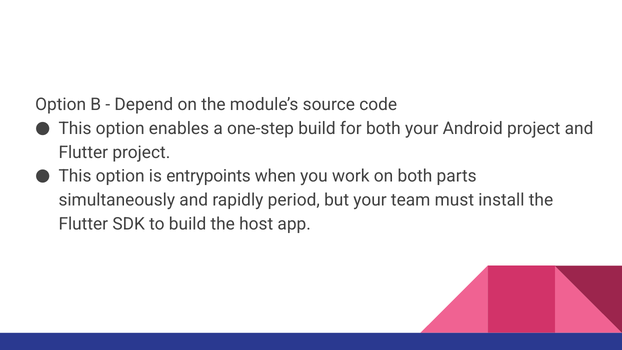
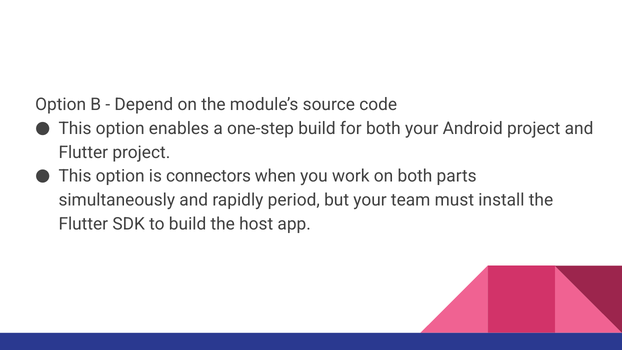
entrypoints: entrypoints -> connectors
